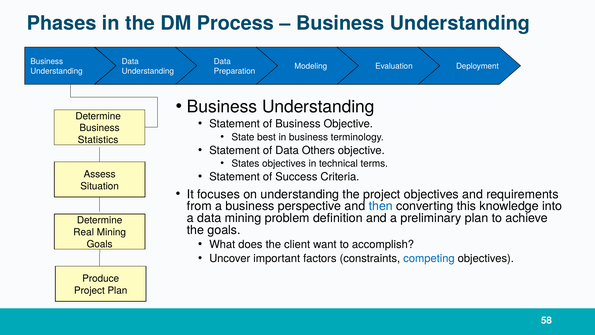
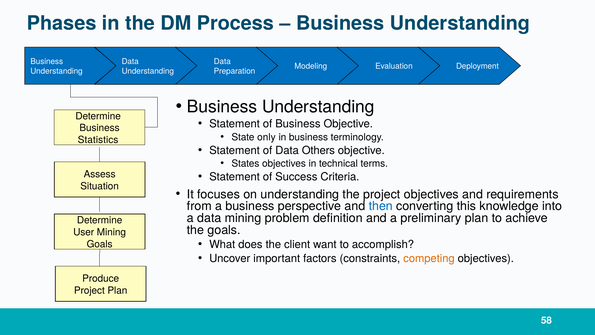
best: best -> only
Real: Real -> User
competing colour: blue -> orange
